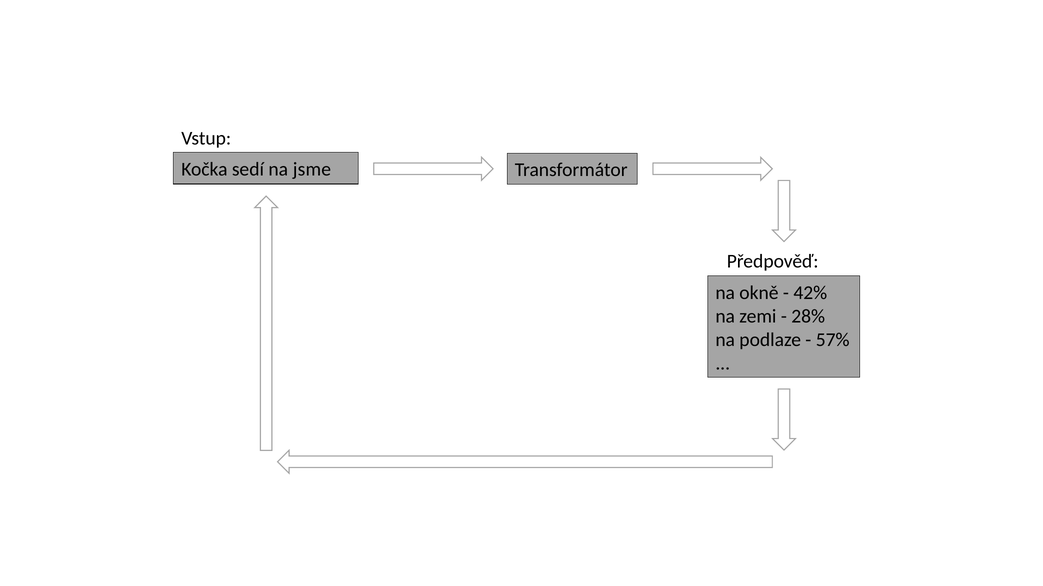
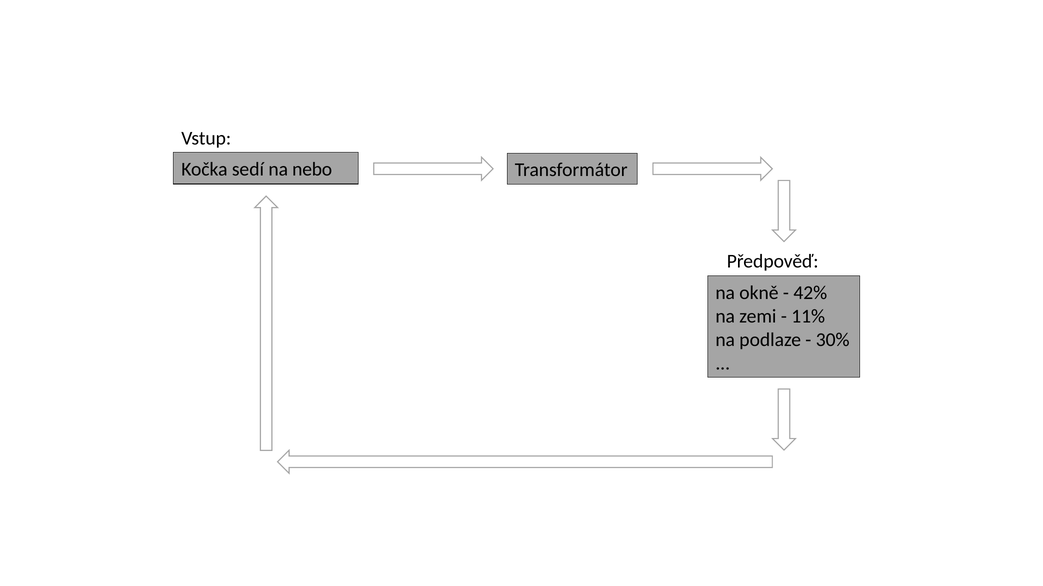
jsme: jsme -> nebo
28%: 28% -> 11%
57%: 57% -> 30%
